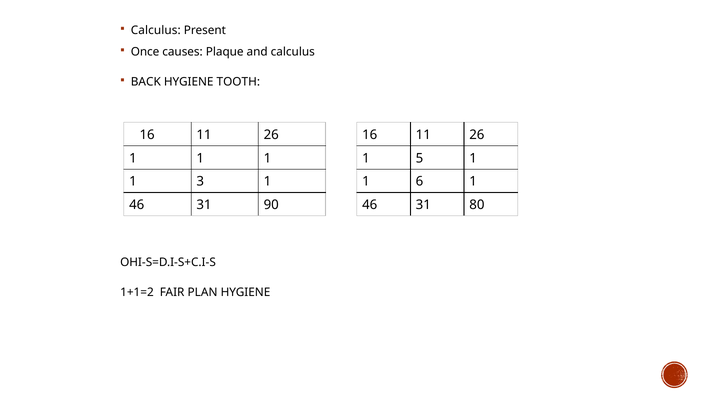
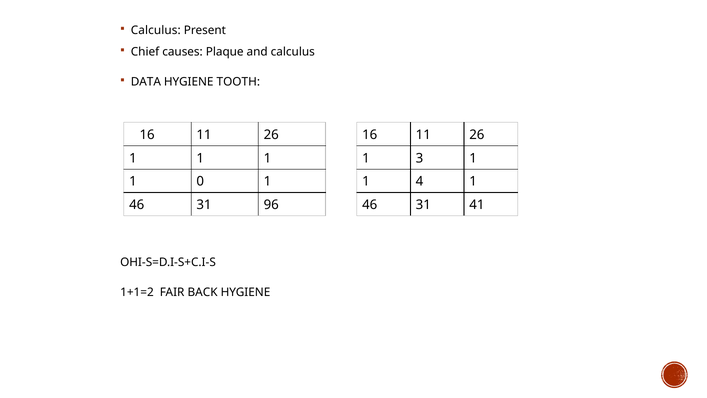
Once: Once -> Chief
BACK: BACK -> DATA
5: 5 -> 3
3: 3 -> 0
6: 6 -> 4
90: 90 -> 96
80: 80 -> 41
PLAN: PLAN -> BACK
